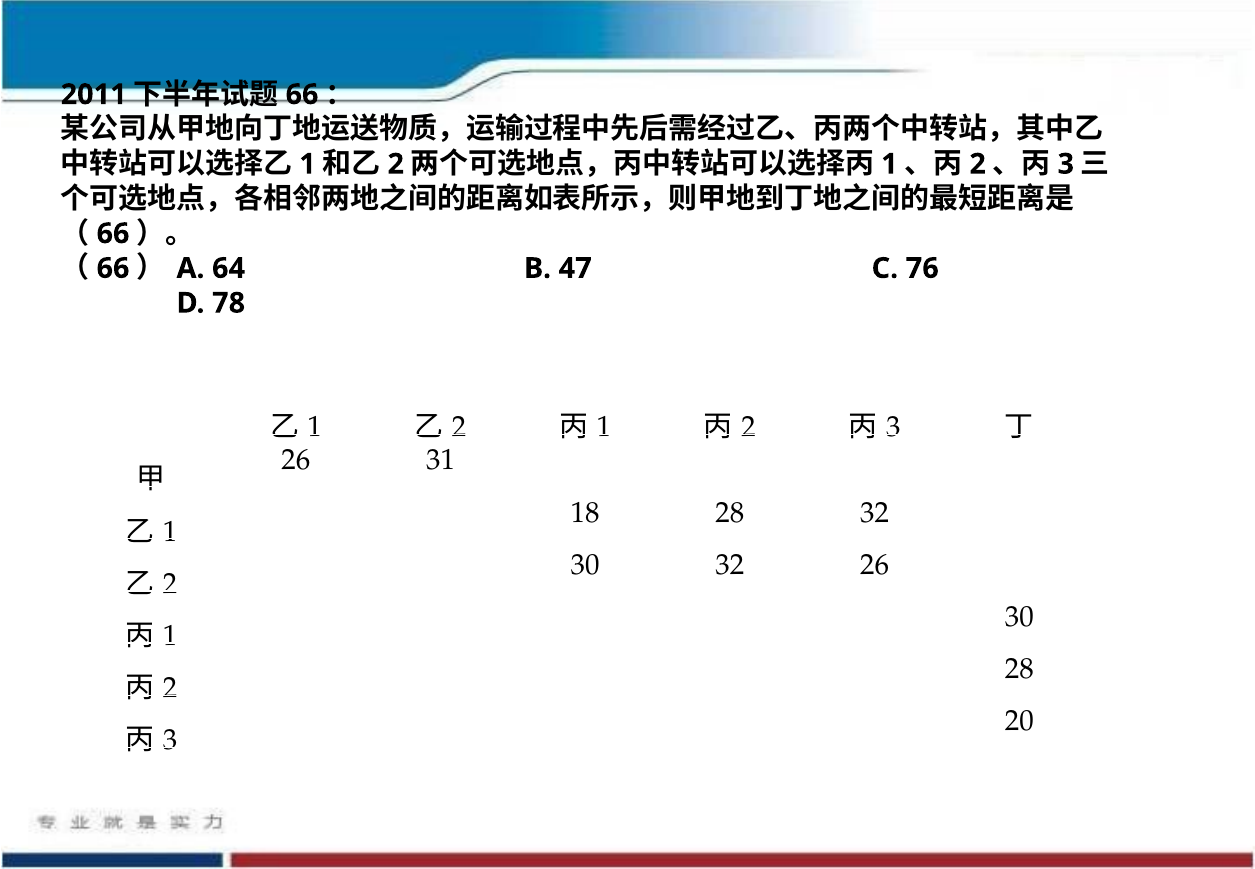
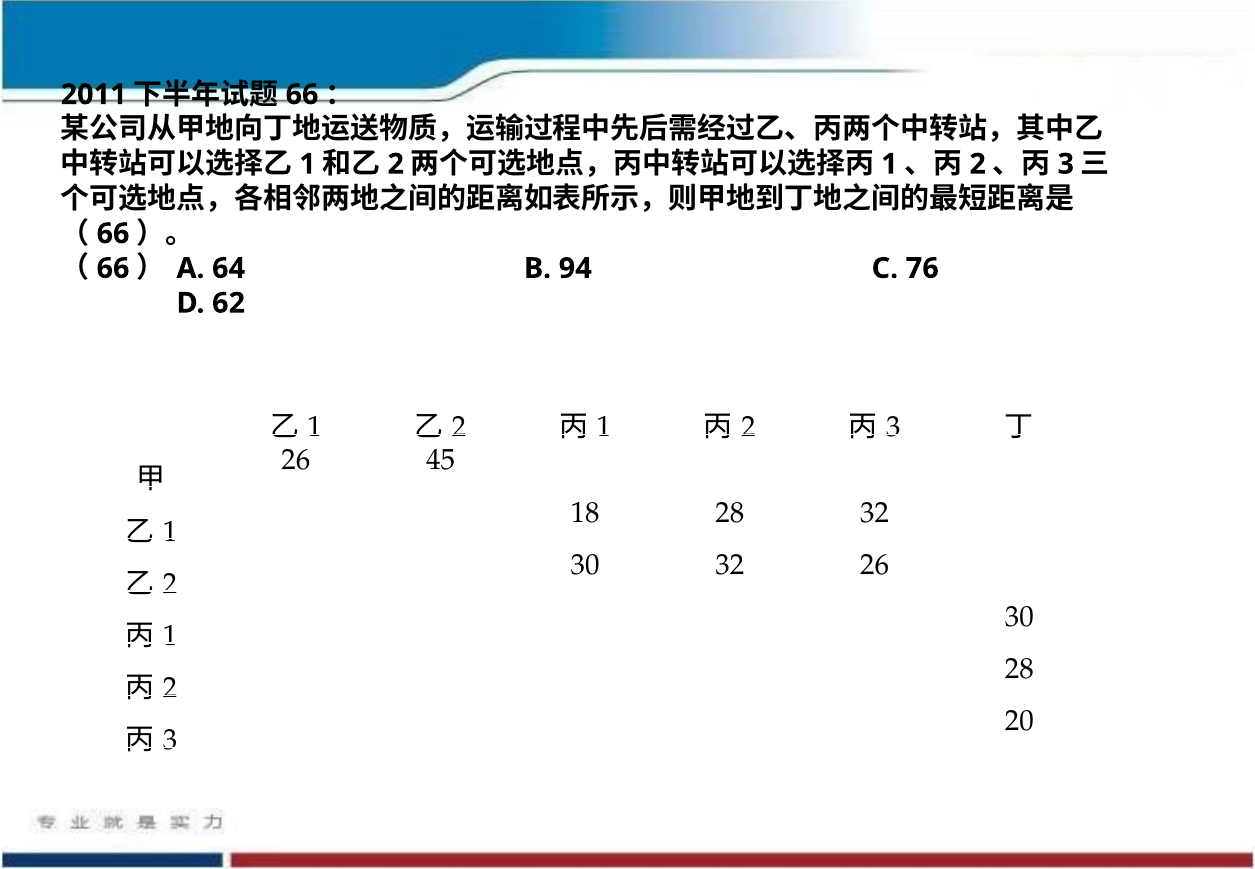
47: 47 -> 94
78: 78 -> 62
31: 31 -> 45
